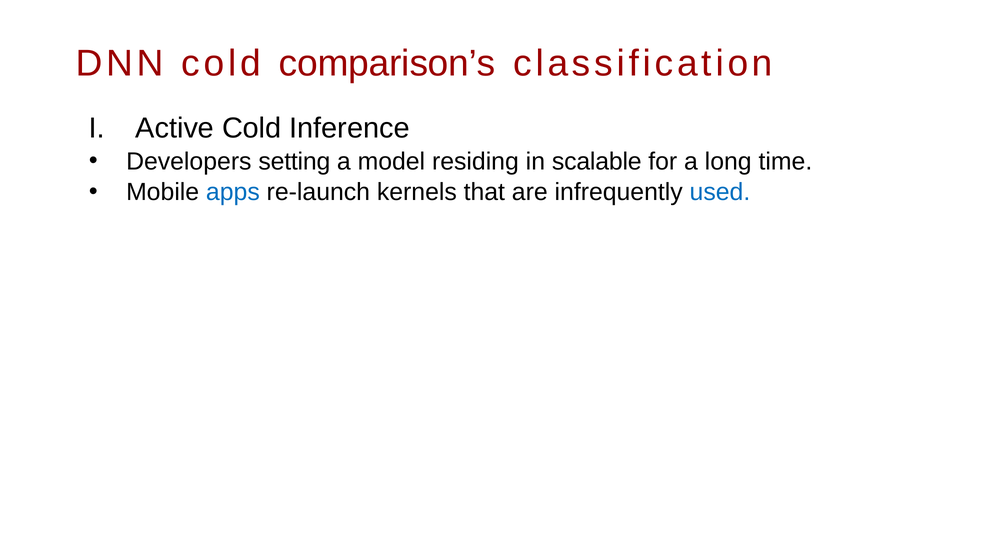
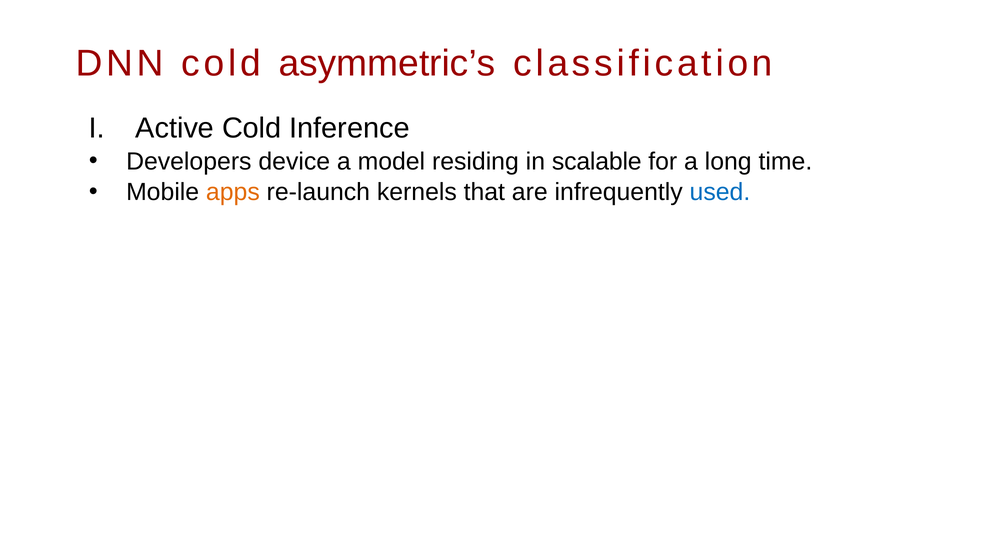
comparison’s: comparison’s -> asymmetric’s
setting: setting -> device
apps colour: blue -> orange
